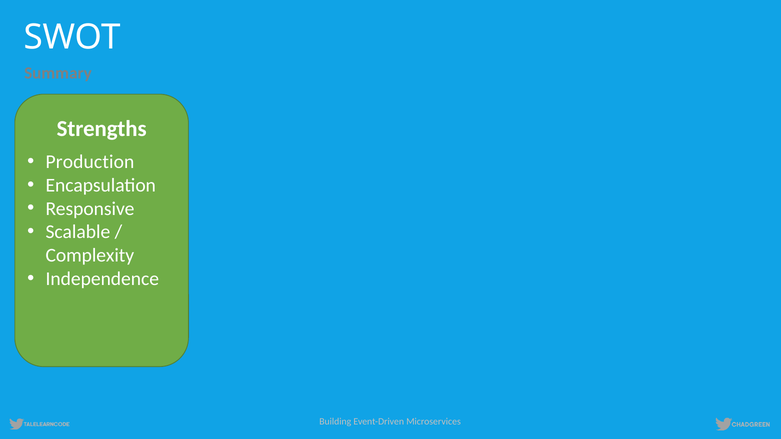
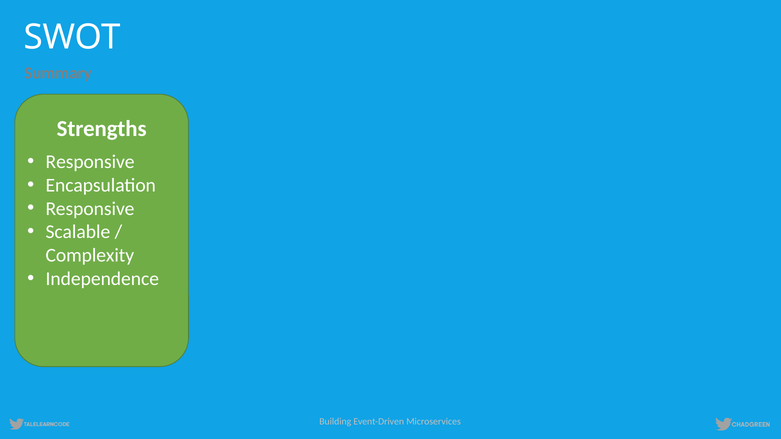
Production at (90, 162): Production -> Responsive
